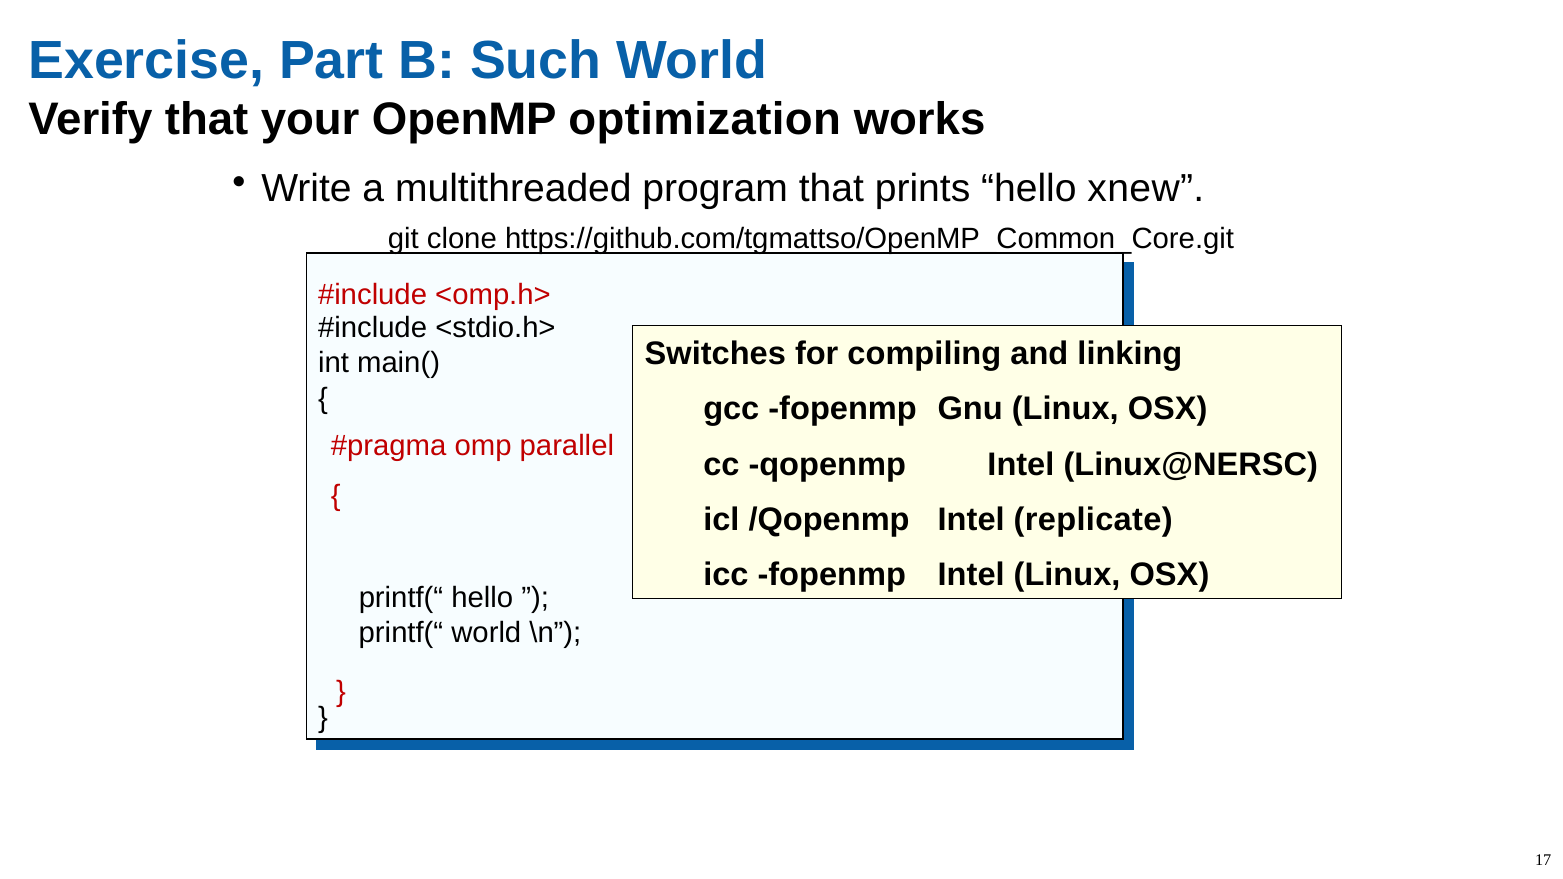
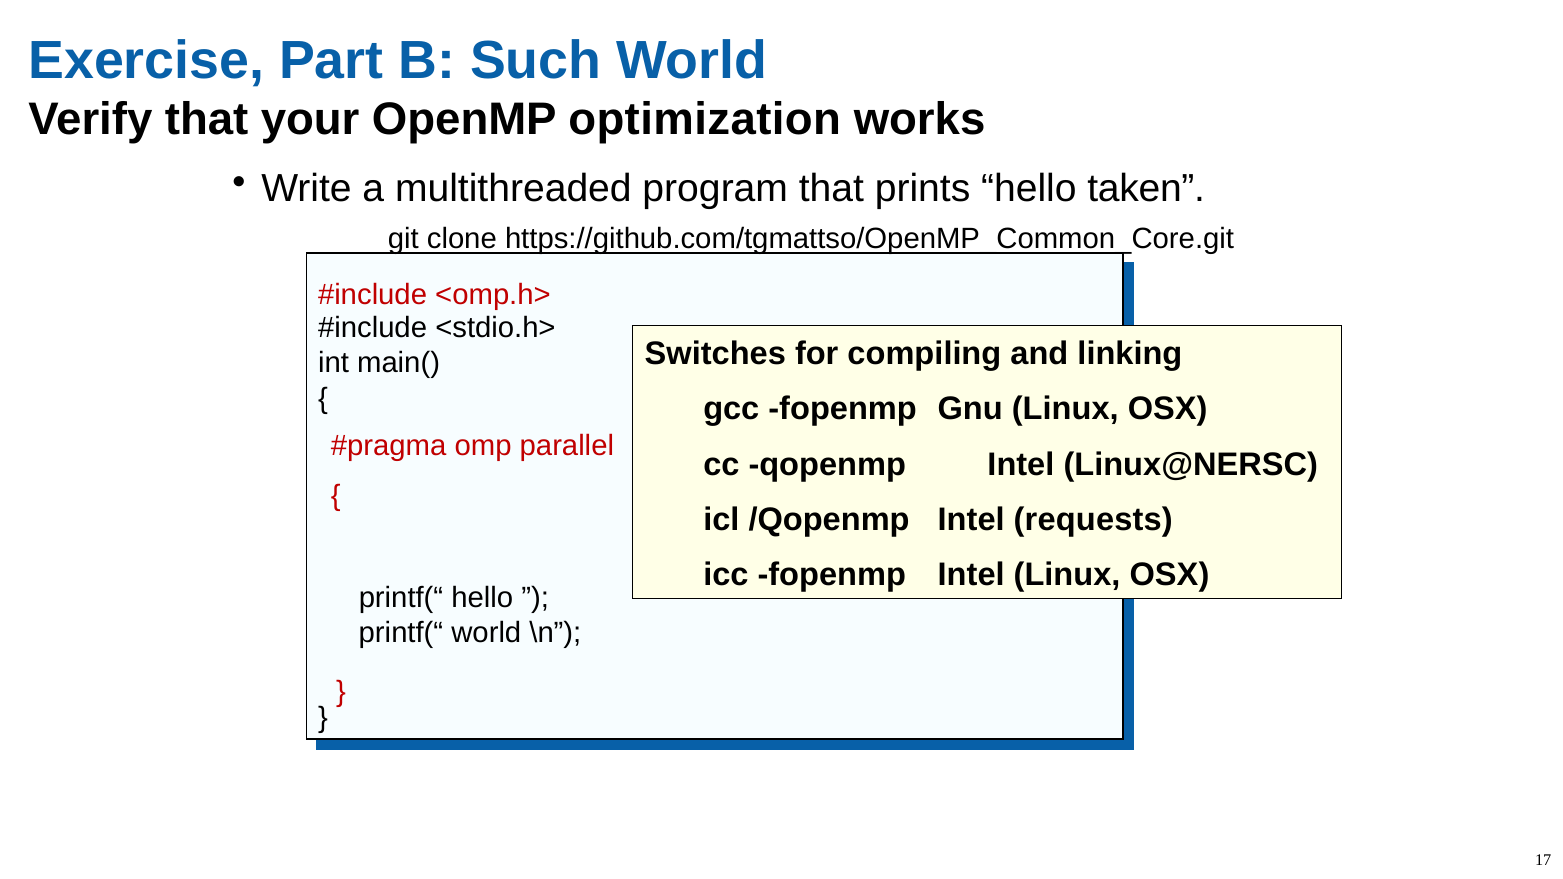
xnew: xnew -> taken
replicate: replicate -> requests
